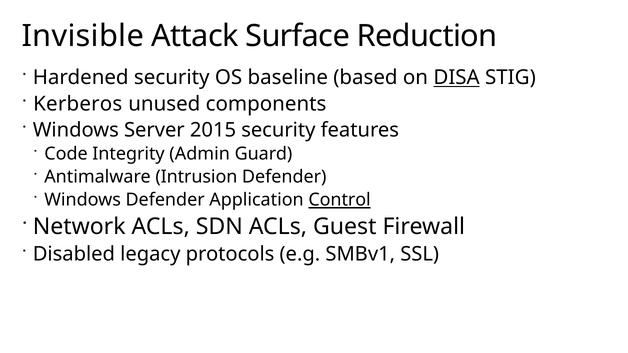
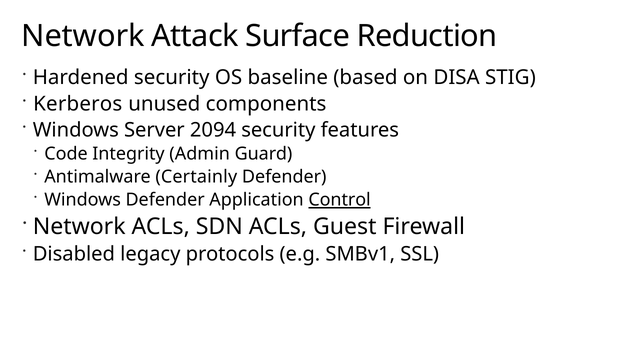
Invisible at (83, 36): Invisible -> Network
DISA underline: present -> none
2015: 2015 -> 2094
Intrusion: Intrusion -> Certainly
